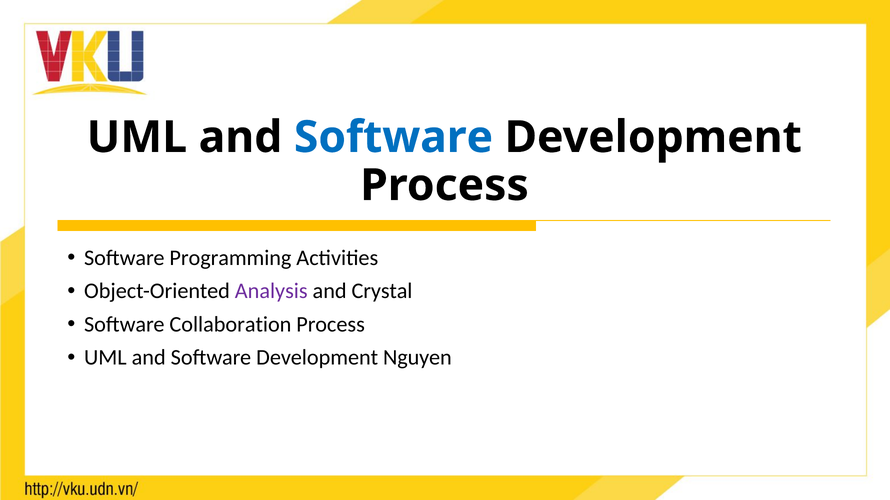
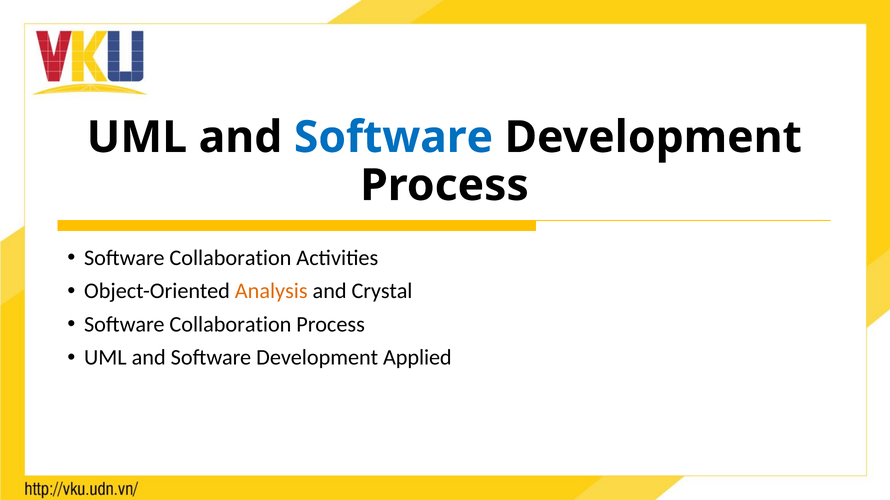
Programming at (230, 258): Programming -> Collaboration
Analysis colour: purple -> orange
Nguyen: Nguyen -> Applied
